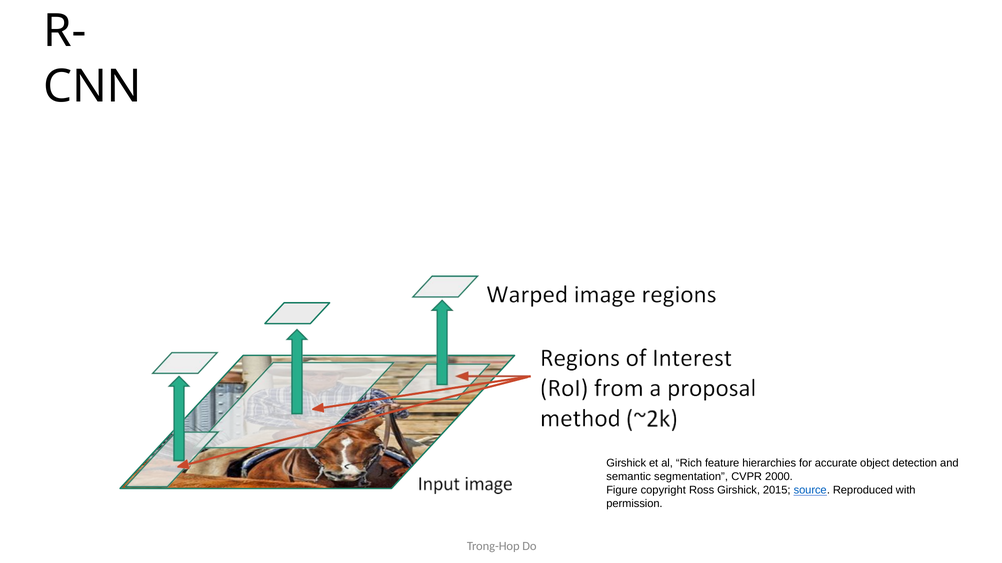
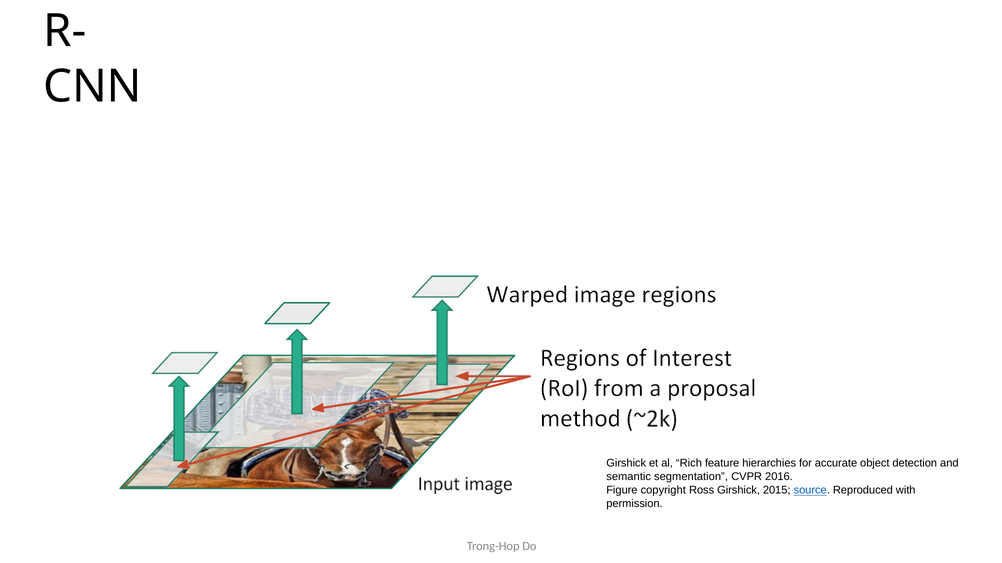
2000: 2000 -> 2016
